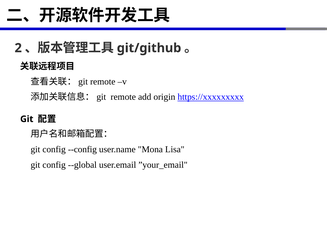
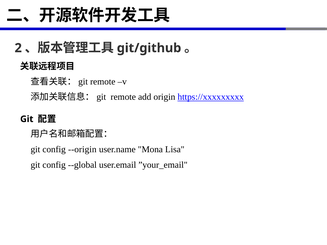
--config: --config -> --origin
